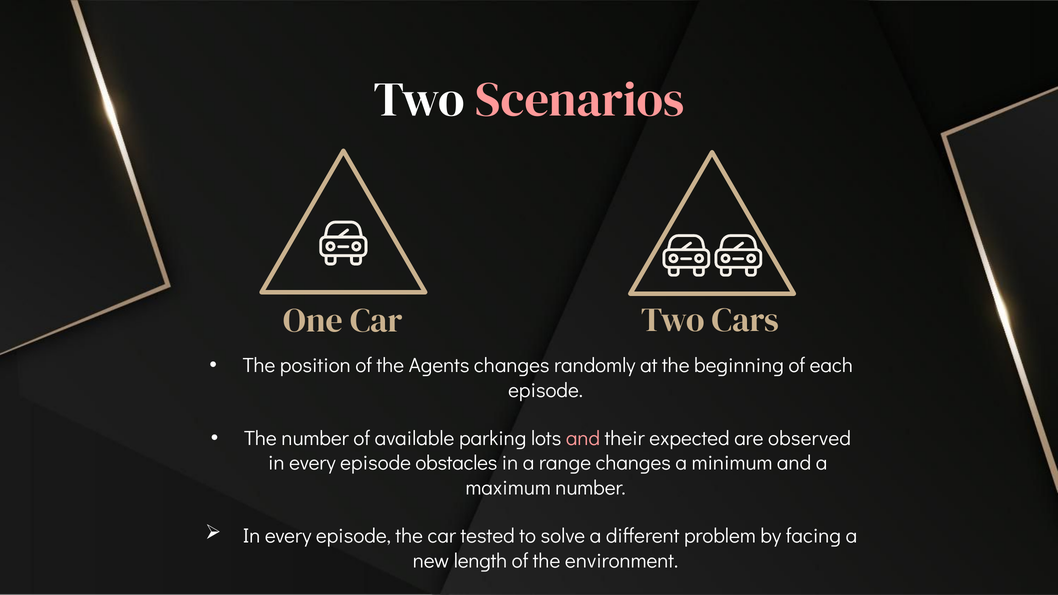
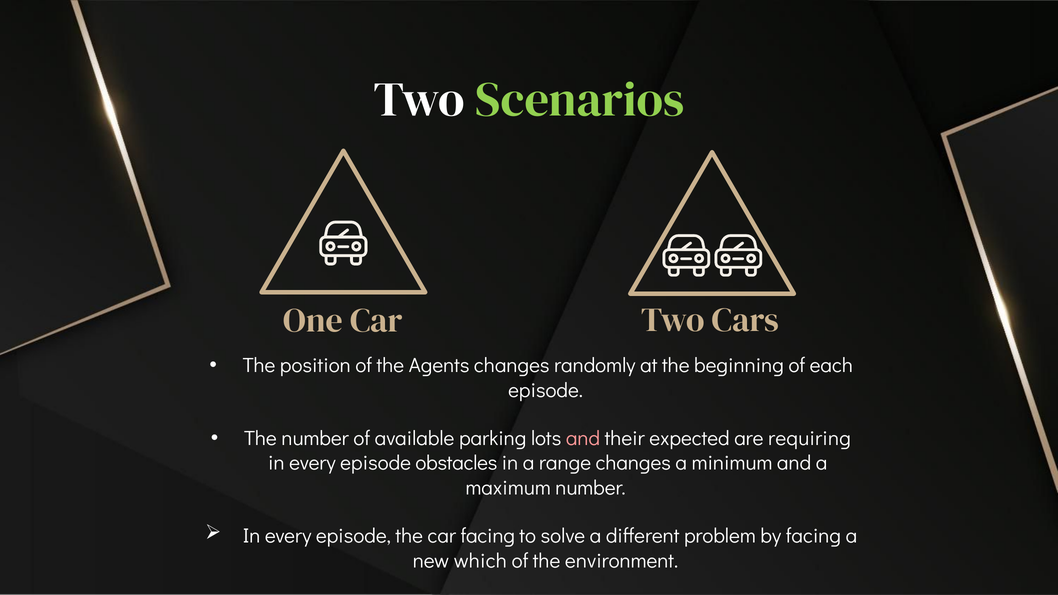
Scenarios colour: pink -> light green
observed: observed -> requiring
car tested: tested -> facing
length: length -> which
